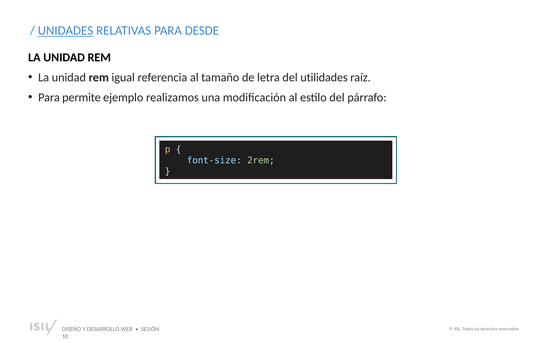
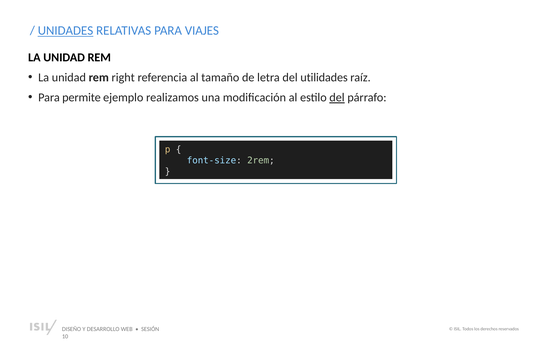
DESDE: DESDE -> VIAJES
igual: igual -> right
del at (337, 97) underline: none -> present
